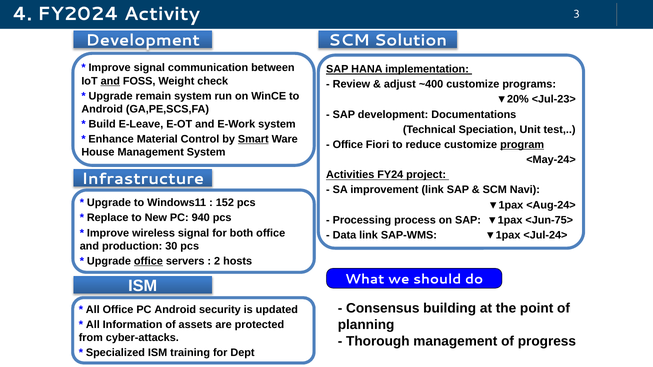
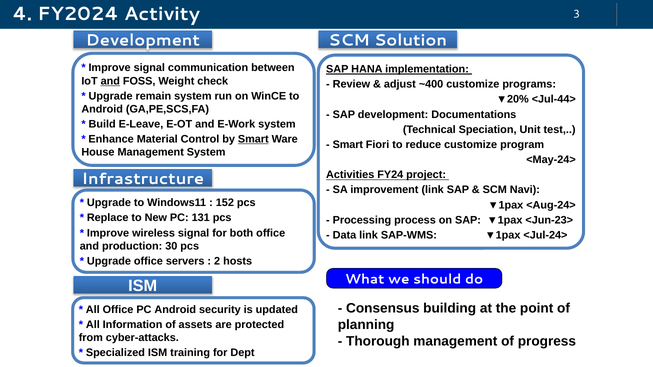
<Jul-23>: <Jul-23> -> <Jul-44>
Office at (348, 145): Office -> Smart
program underline: present -> none
940: 940 -> 131
<Jun-75>: <Jun-75> -> <Jun-23>
office at (148, 261) underline: present -> none
